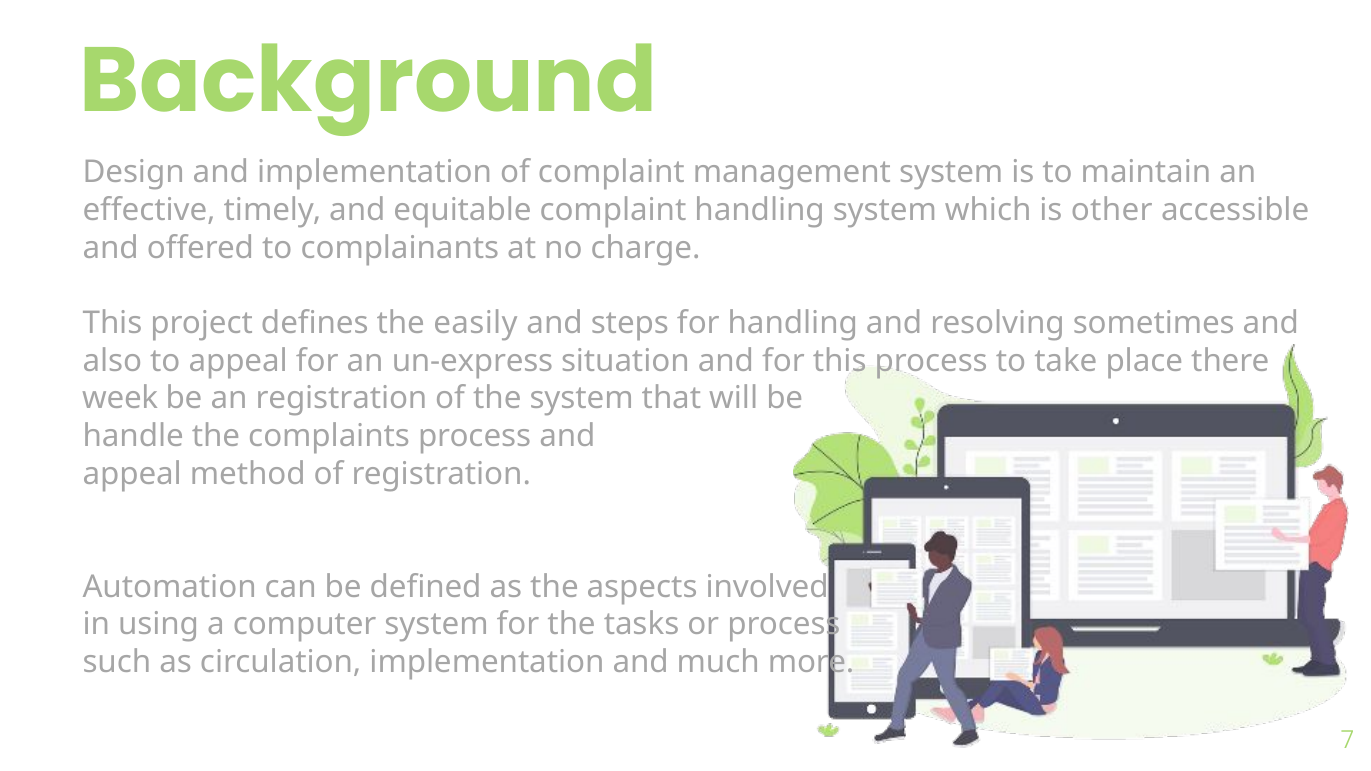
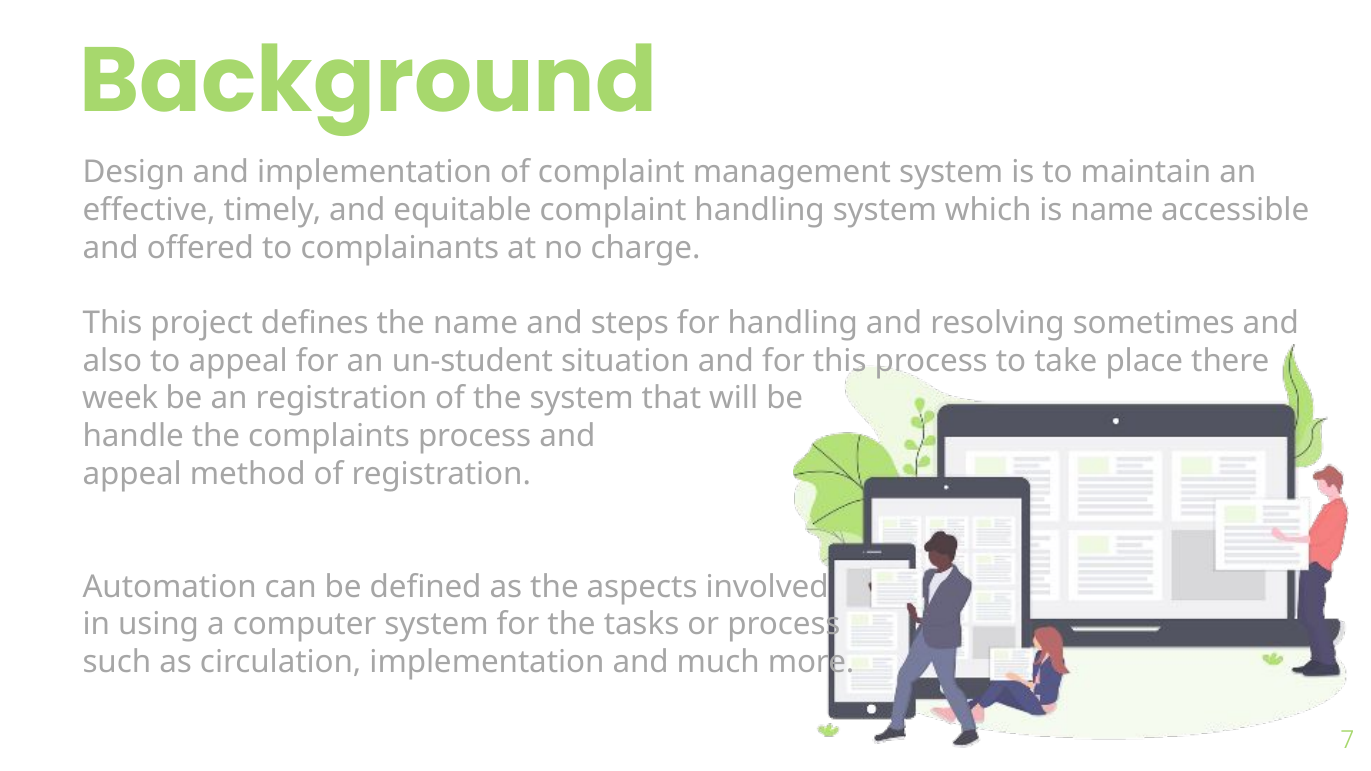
is other: other -> name
the easily: easily -> name
un-express: un-express -> un-student
